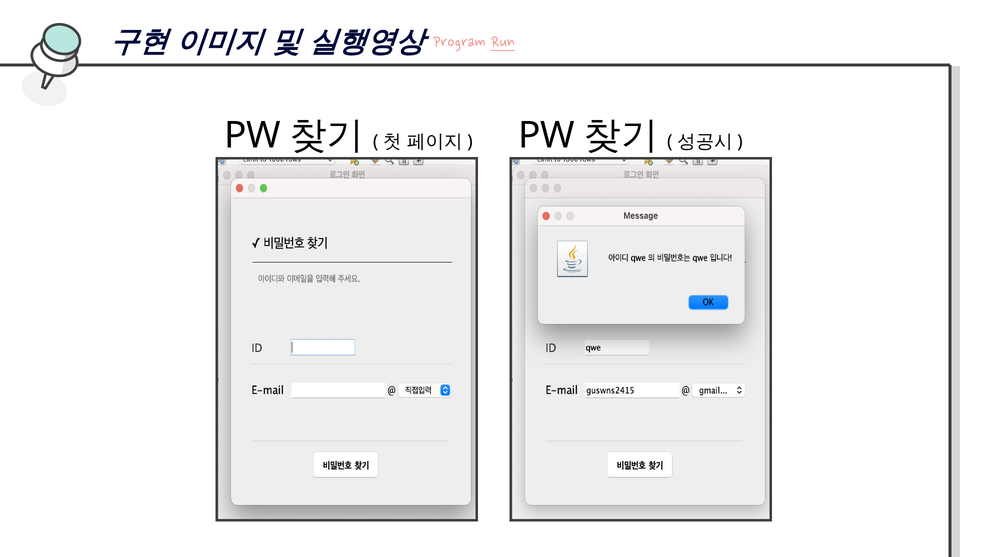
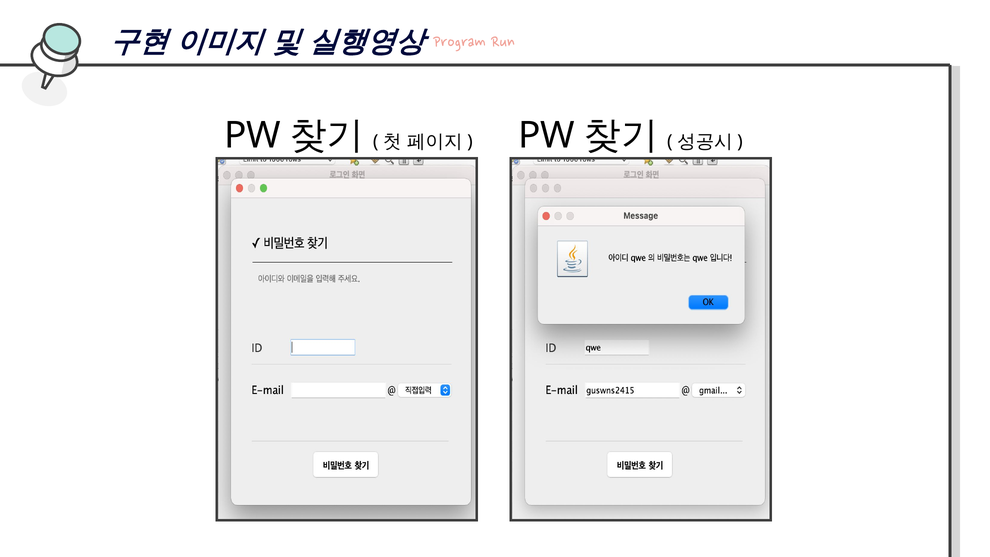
Run underline: present -> none
